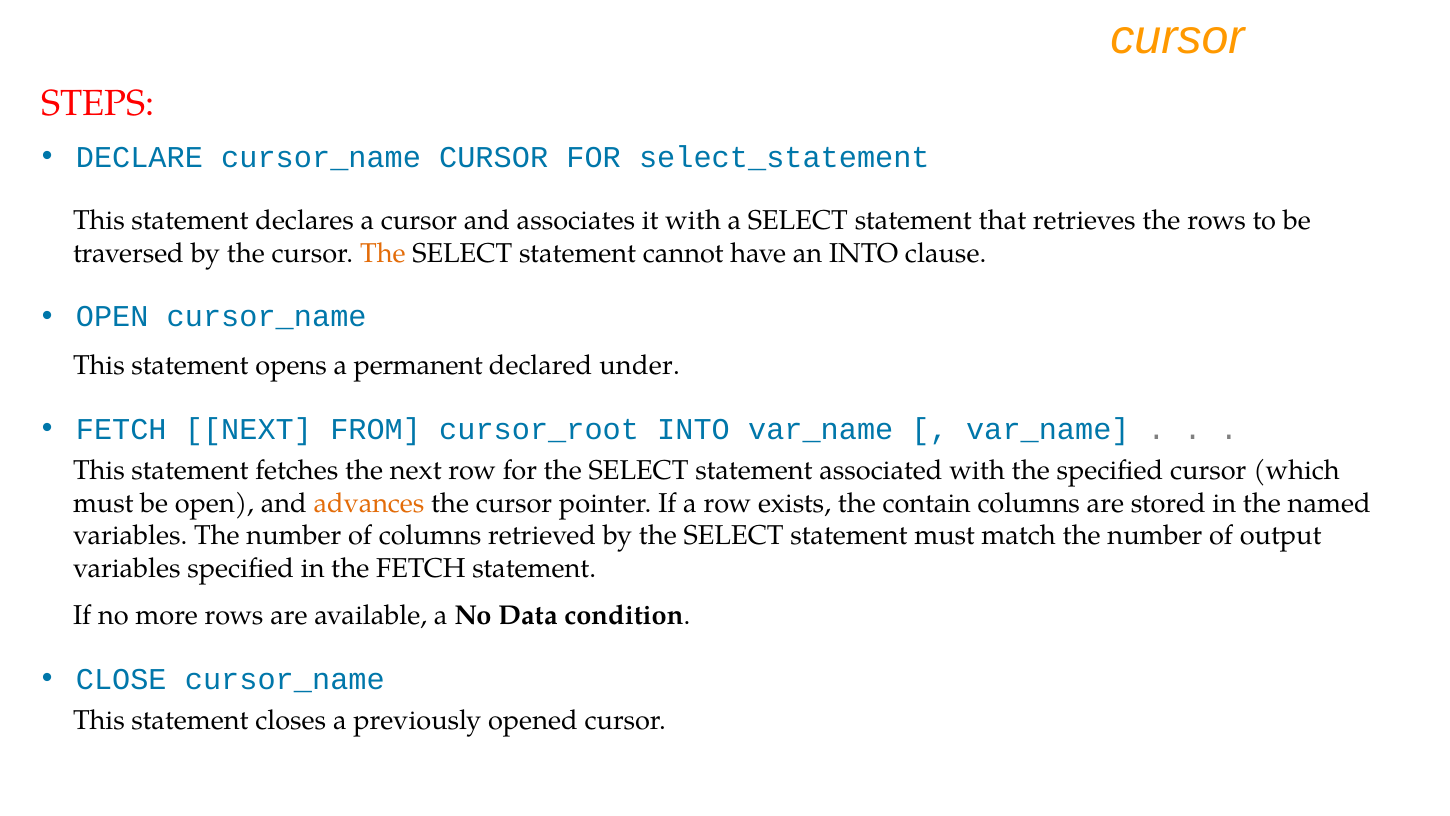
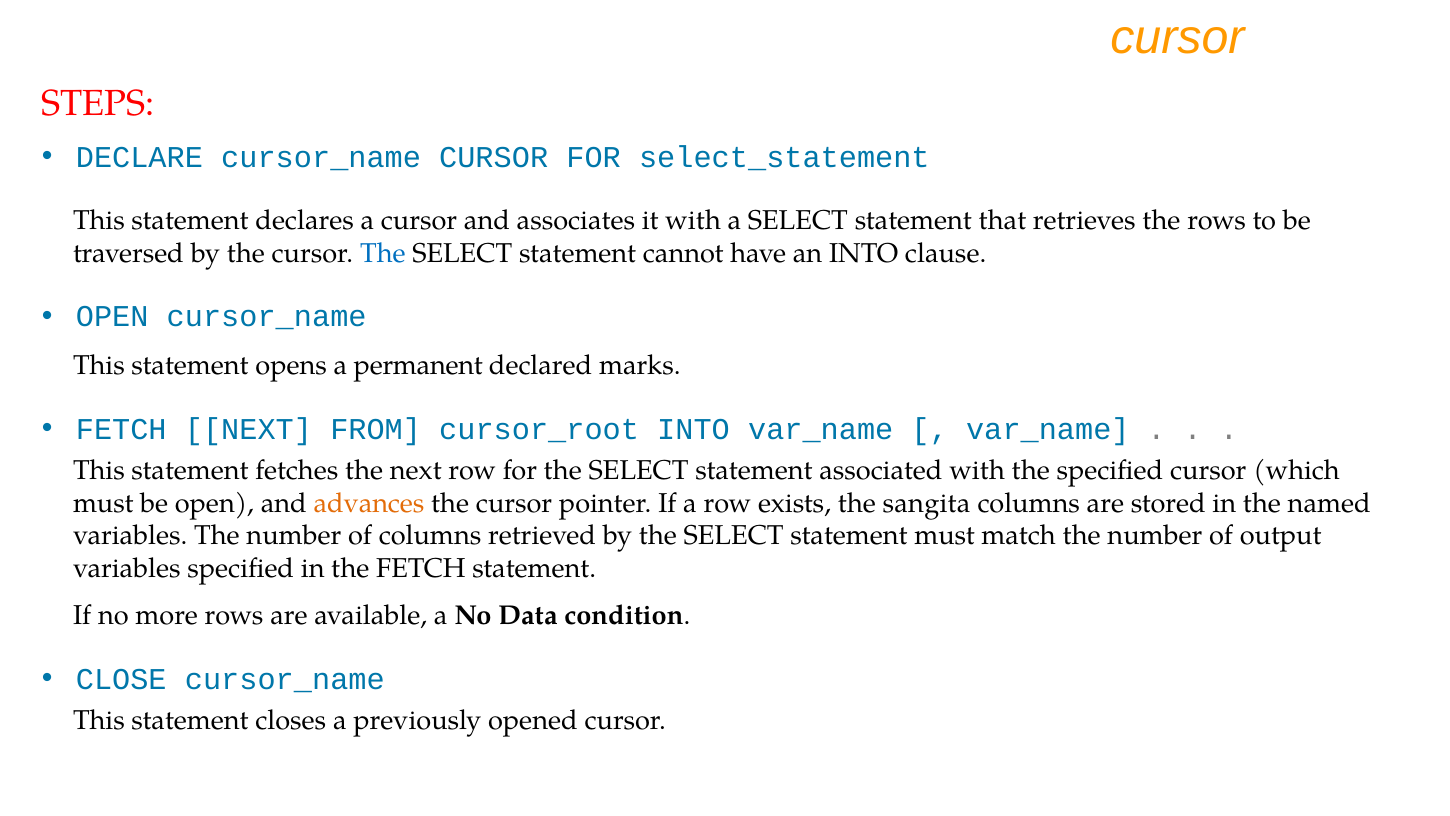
The at (383, 253) colour: orange -> blue
under: under -> marks
contain: contain -> sangita
